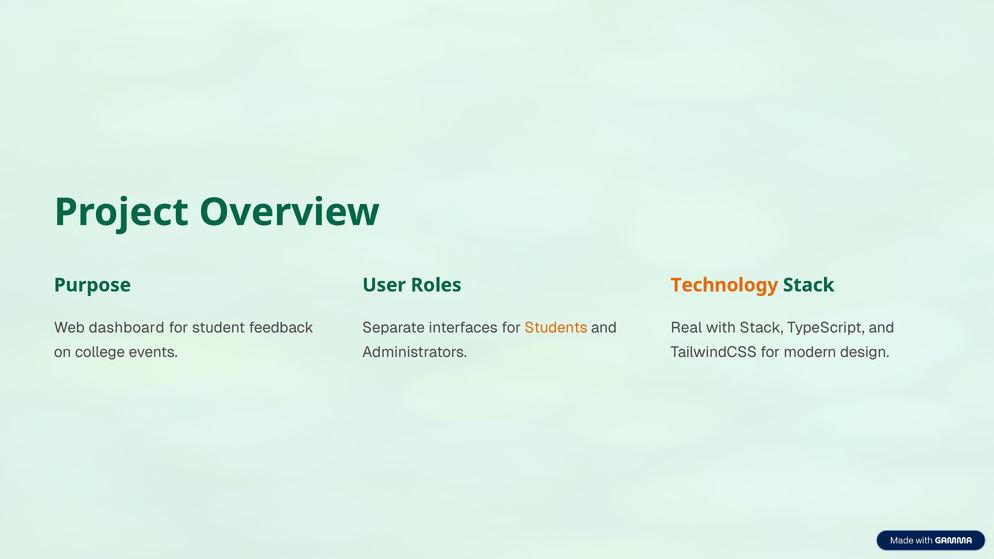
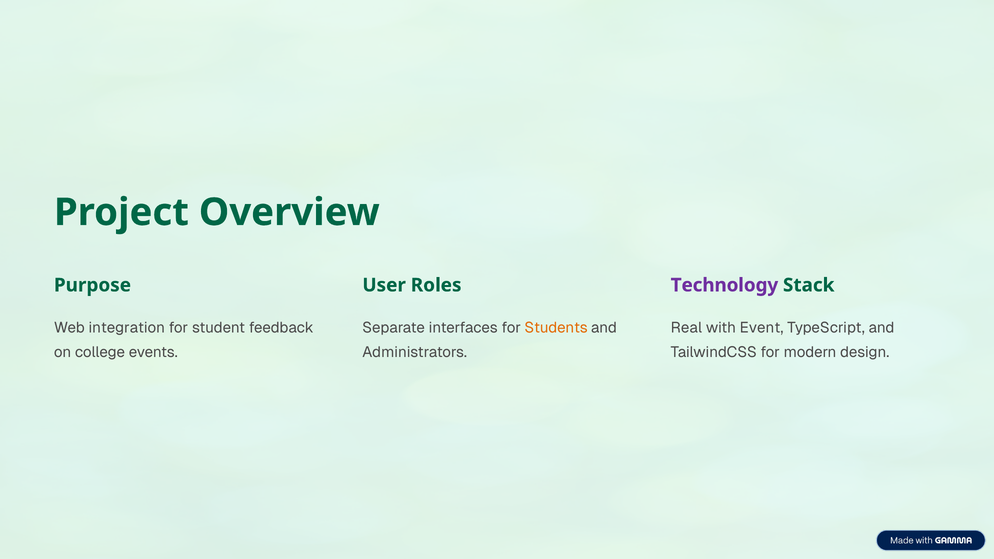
Technology colour: orange -> purple
dashboard: dashboard -> integration
with Stack: Stack -> Event
